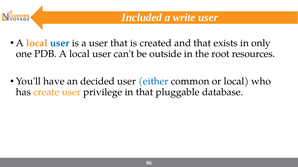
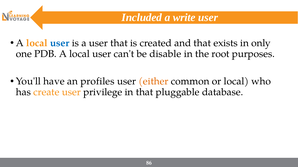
outside: outside -> disable
resources: resources -> purposes
decided: decided -> profiles
either colour: blue -> orange
